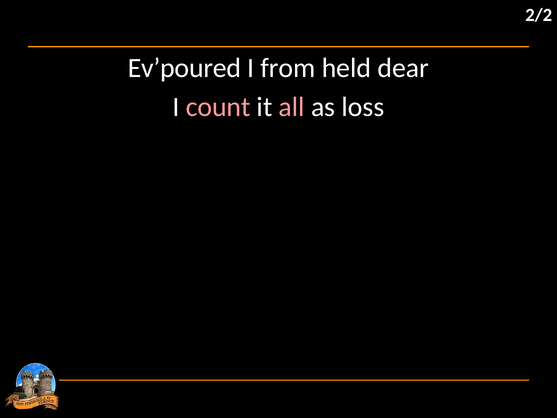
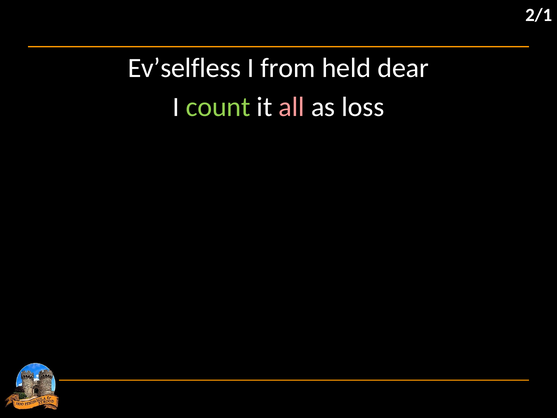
2/2: 2/2 -> 2/1
Ev’poured: Ev’poured -> Ev’selfless
count colour: pink -> light green
